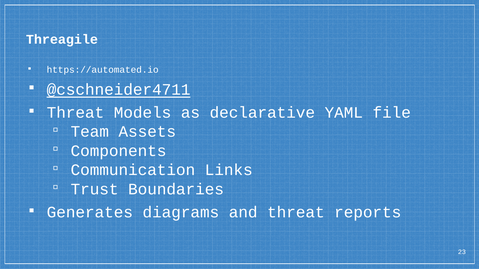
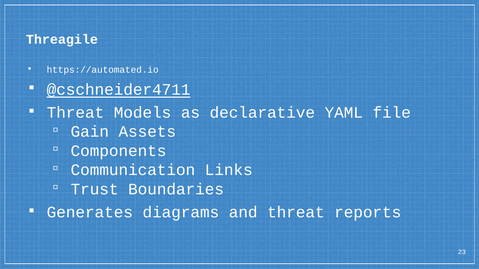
Team: Team -> Gain
